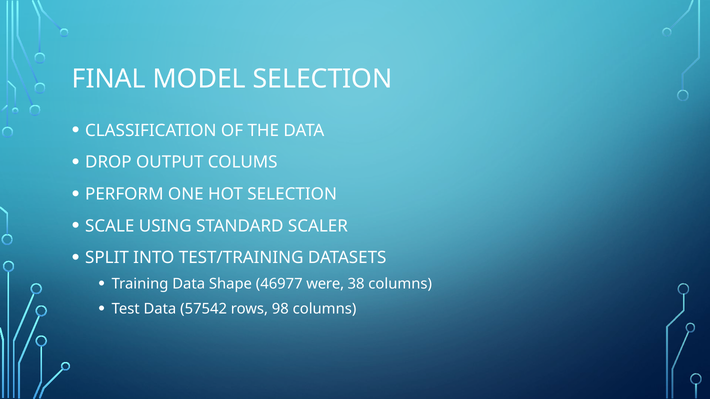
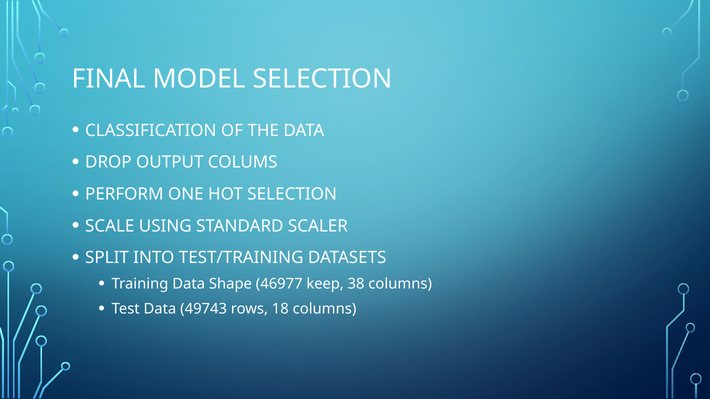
were: were -> keep
57542: 57542 -> 49743
98: 98 -> 18
